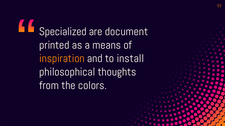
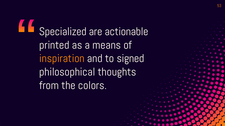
document: document -> actionable
install: install -> signed
